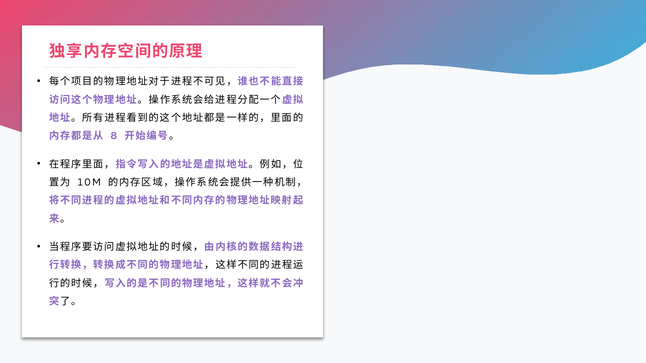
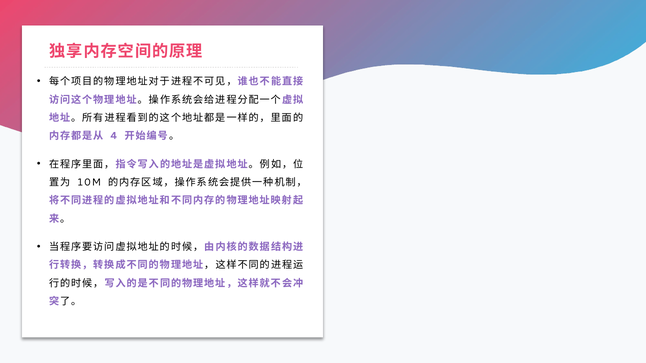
8: 8 -> 4
